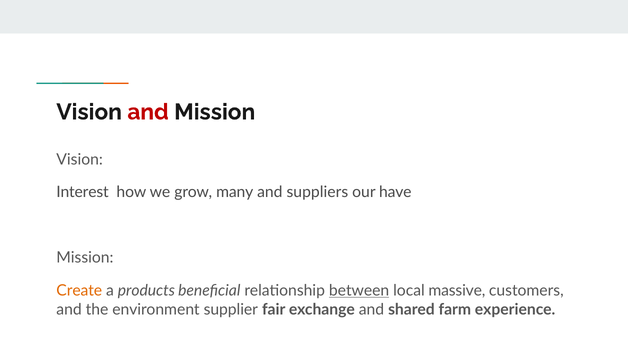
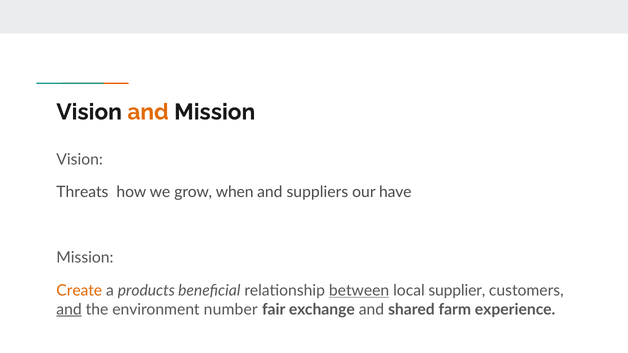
and at (148, 112) colour: red -> orange
Interest: Interest -> Threats
many: many -> when
massive: massive -> supplier
and at (69, 310) underline: none -> present
supplier: supplier -> number
